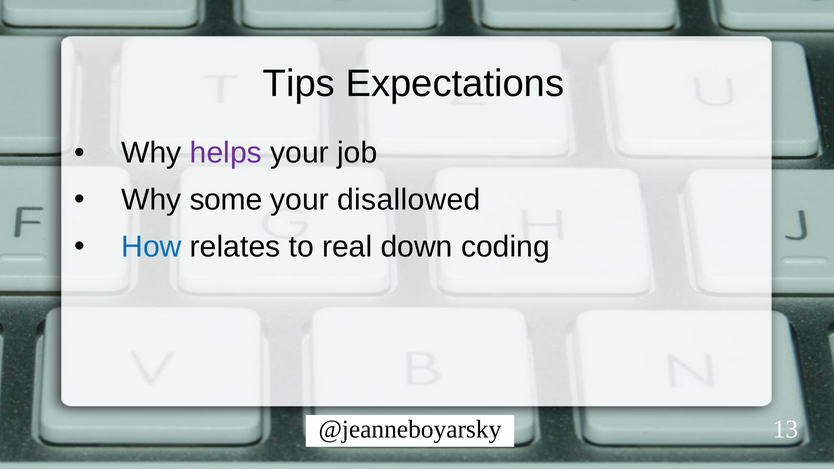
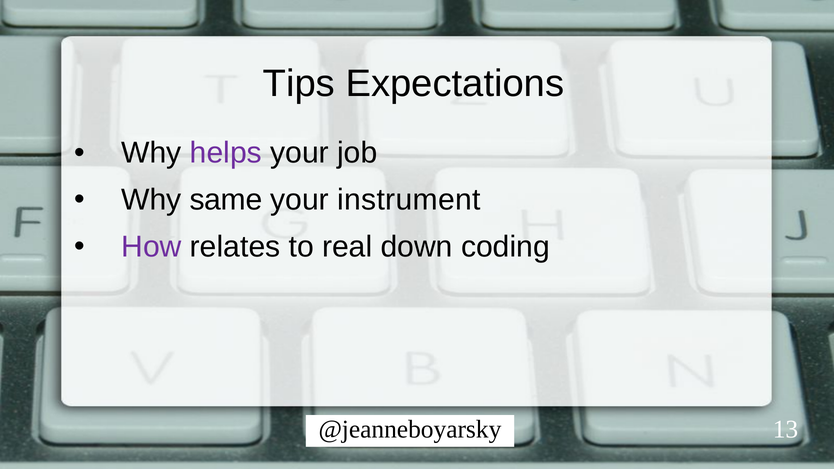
some: some -> same
disallowed: disallowed -> instrument
How colour: blue -> purple
